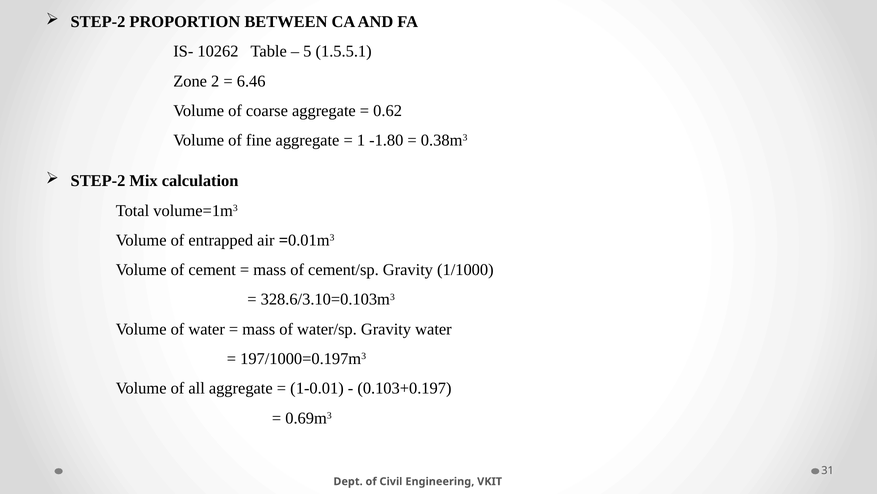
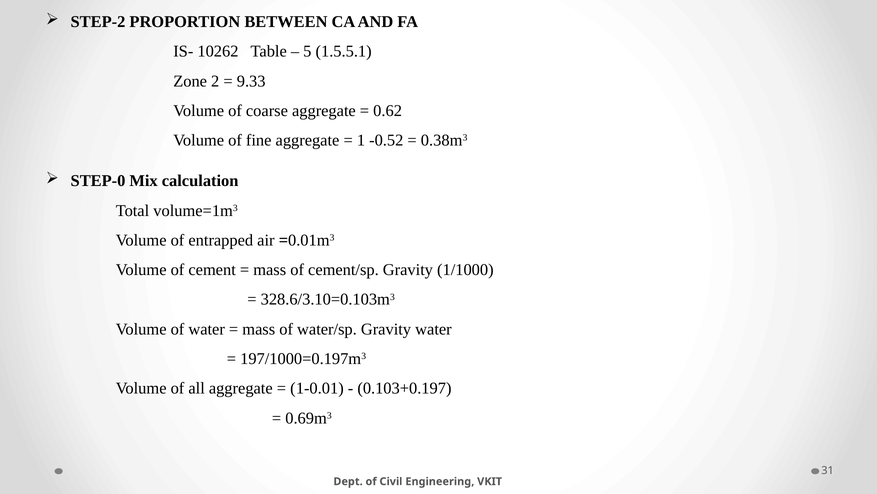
6.46: 6.46 -> 9.33
-1.80: -1.80 -> -0.52
STEP-2 at (98, 181): STEP-2 -> STEP-0
